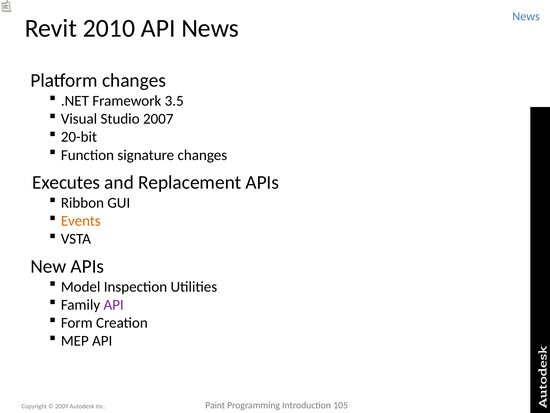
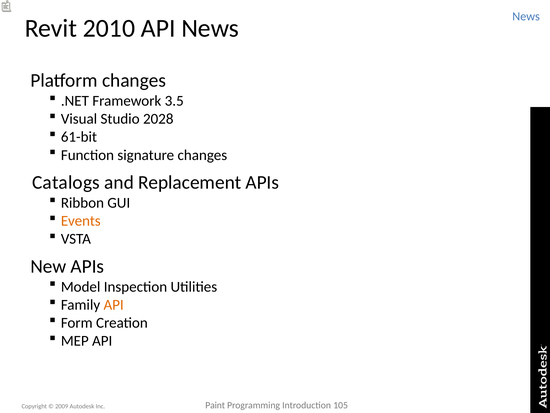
2007: 2007 -> 2028
20-bit: 20-bit -> 61-bit
Executes: Executes -> Catalogs
API at (114, 305) colour: purple -> orange
